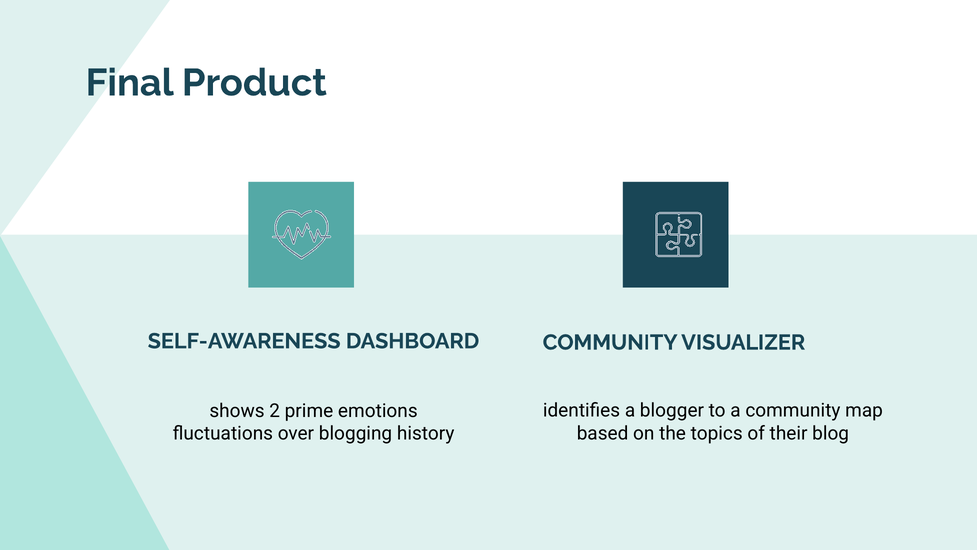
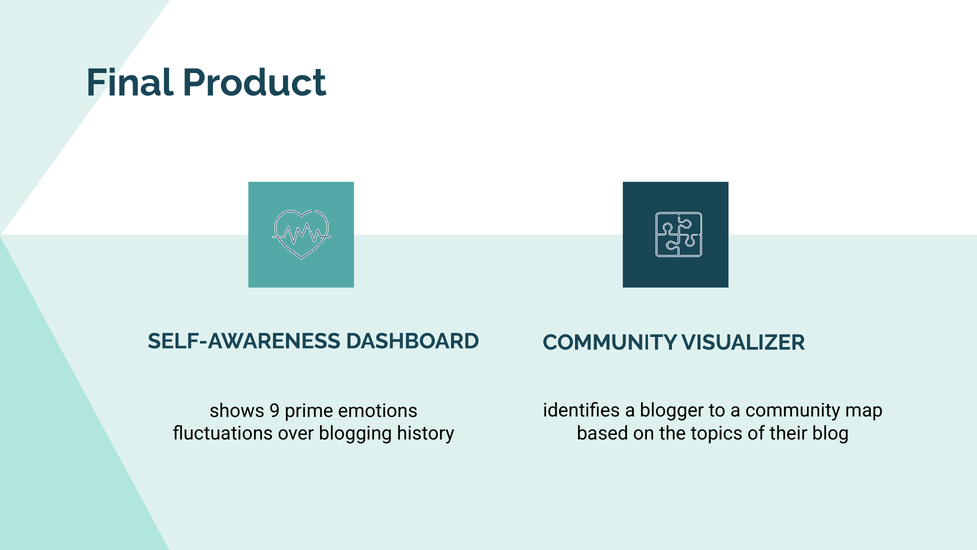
2: 2 -> 9
